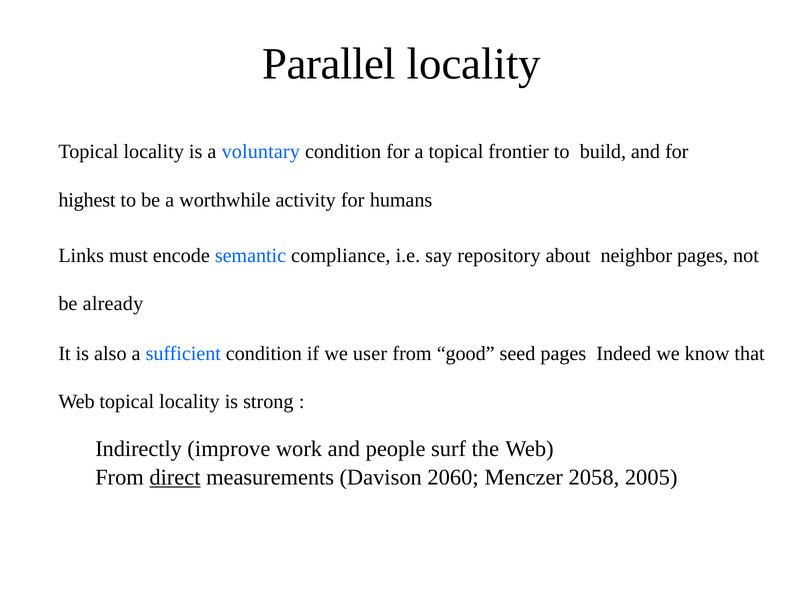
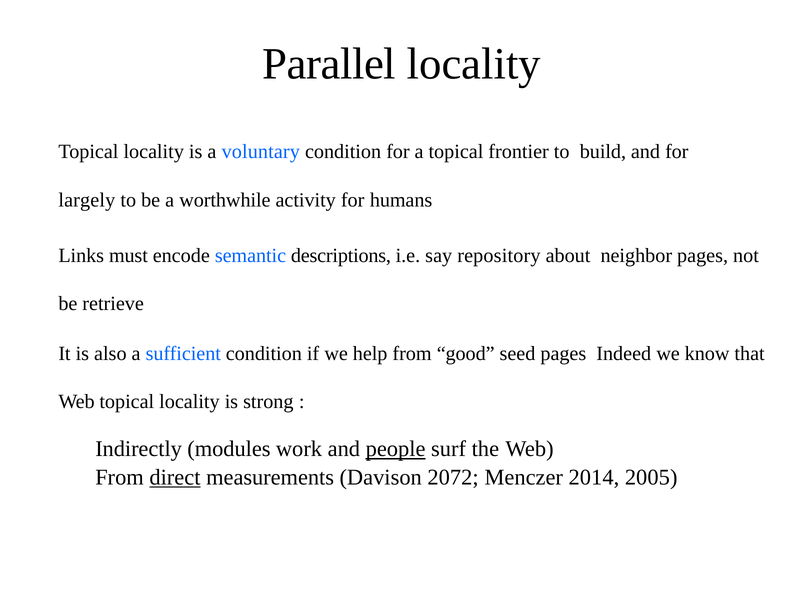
highest: highest -> largely
compliance: compliance -> descriptions
already: already -> retrieve
user: user -> help
improve: improve -> modules
people underline: none -> present
2060: 2060 -> 2072
2058: 2058 -> 2014
